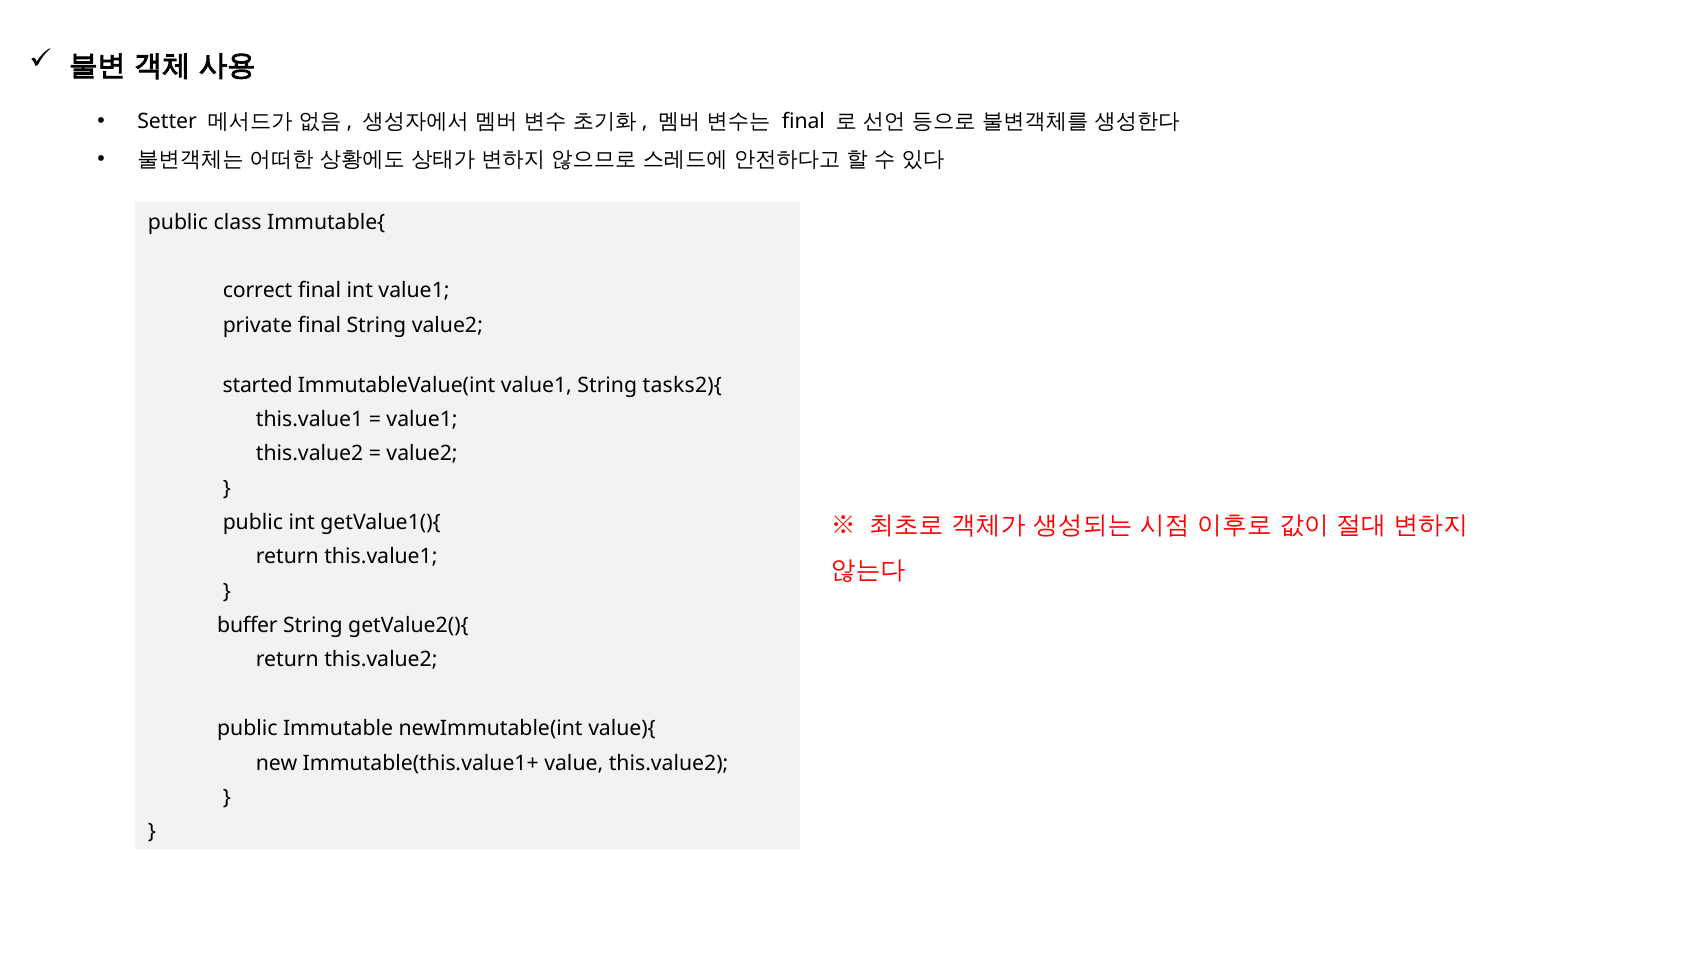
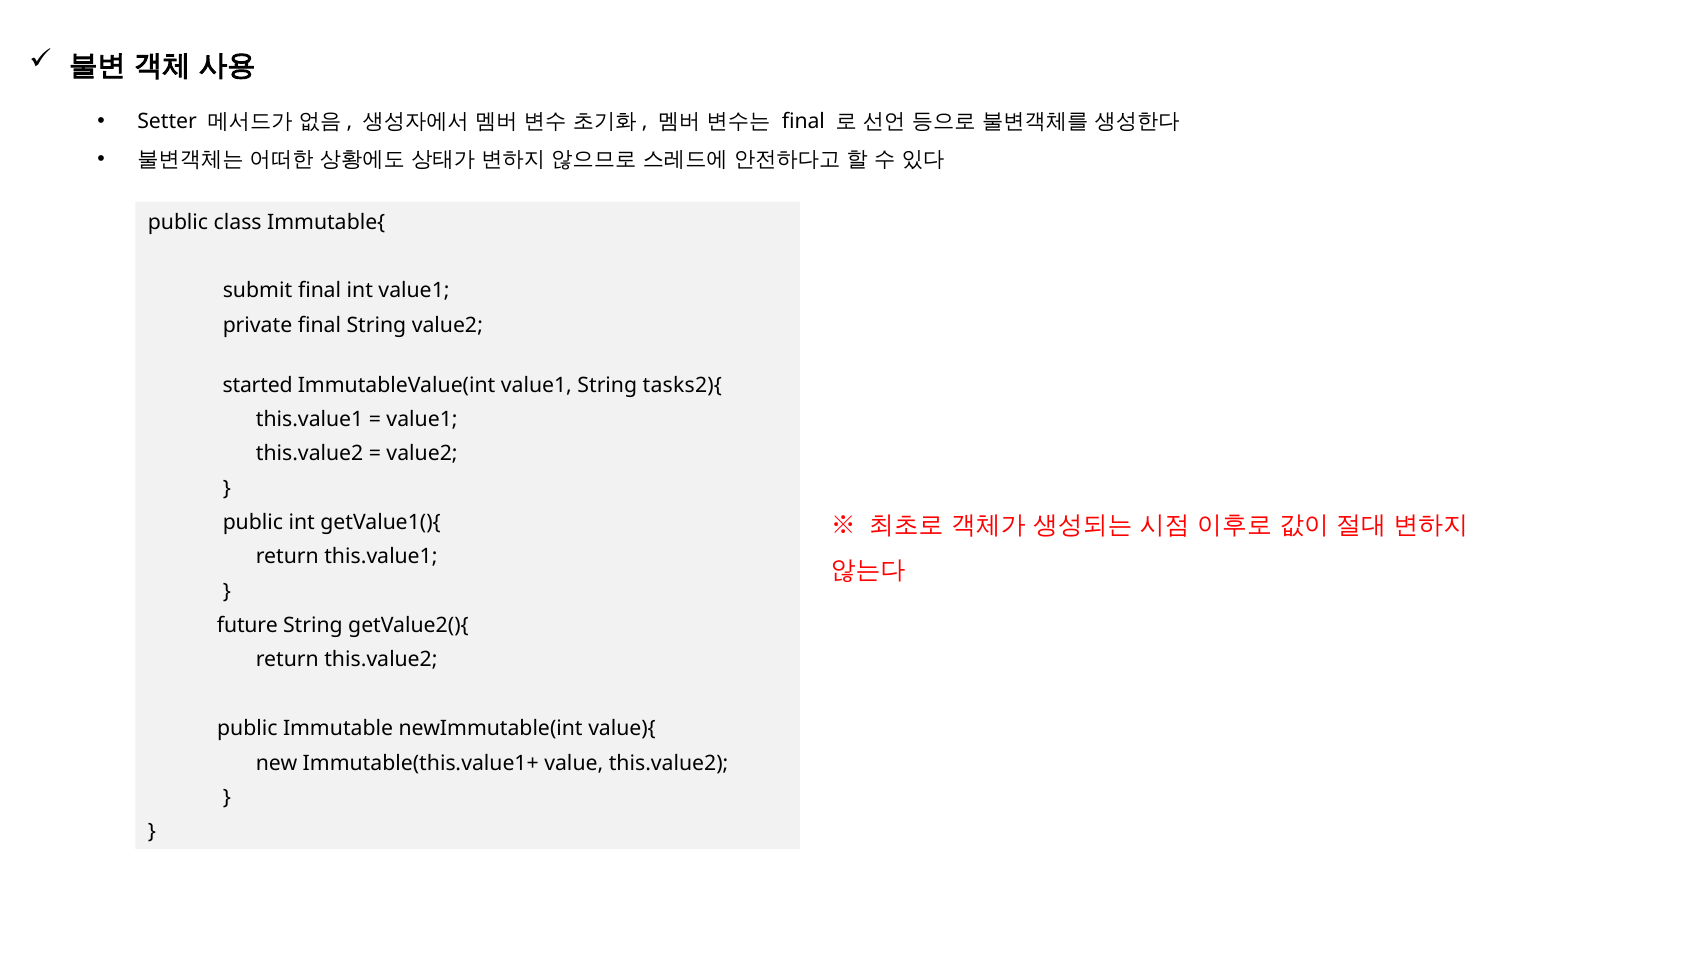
correct: correct -> submit
buffer: buffer -> future
